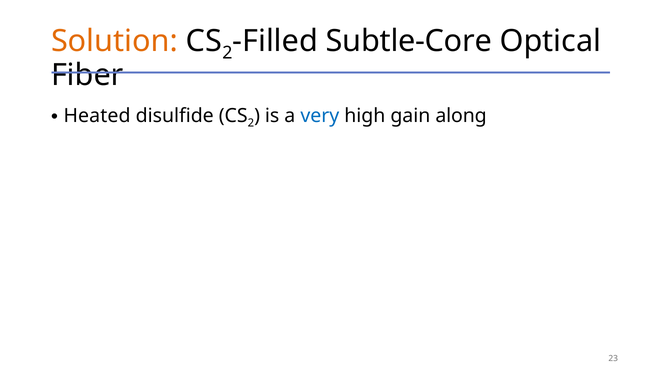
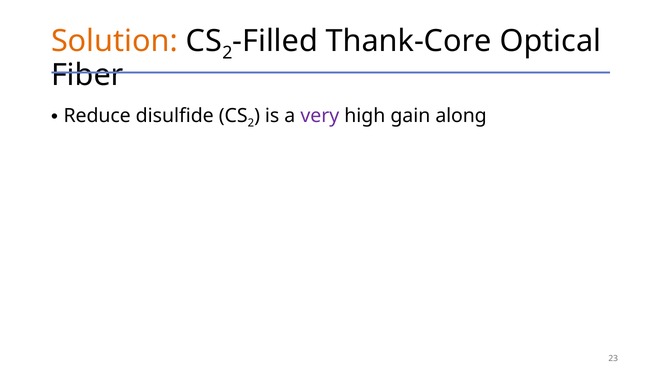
Subtle-Core: Subtle-Core -> Thank-Core
Heated: Heated -> Reduce
very colour: blue -> purple
